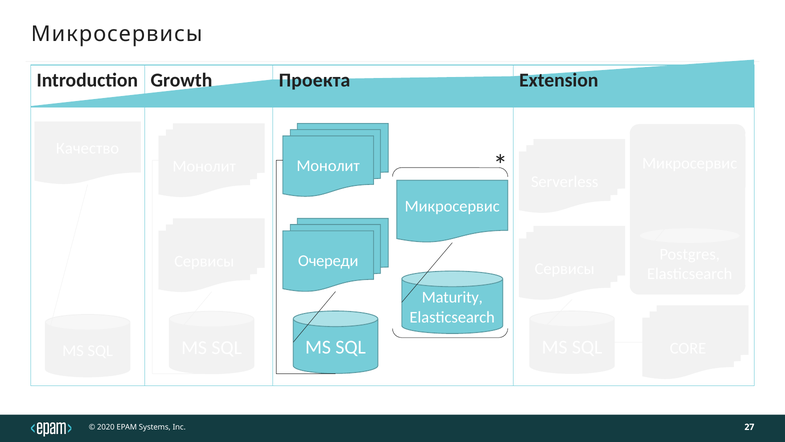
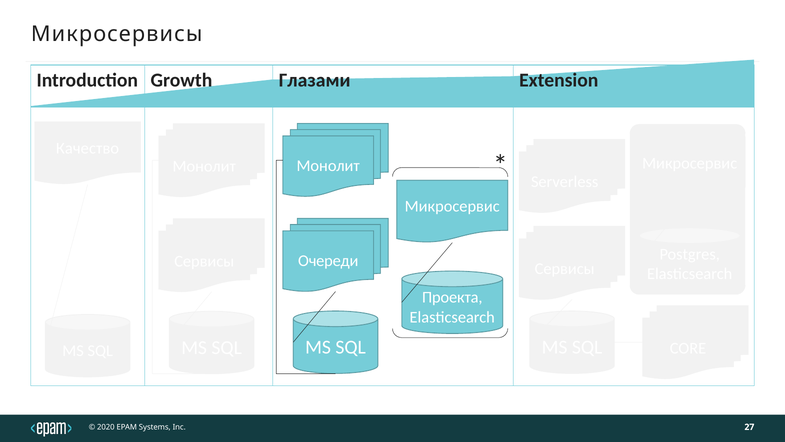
Проекта: Проекта -> Глазами
Maturity: Maturity -> Проекта
